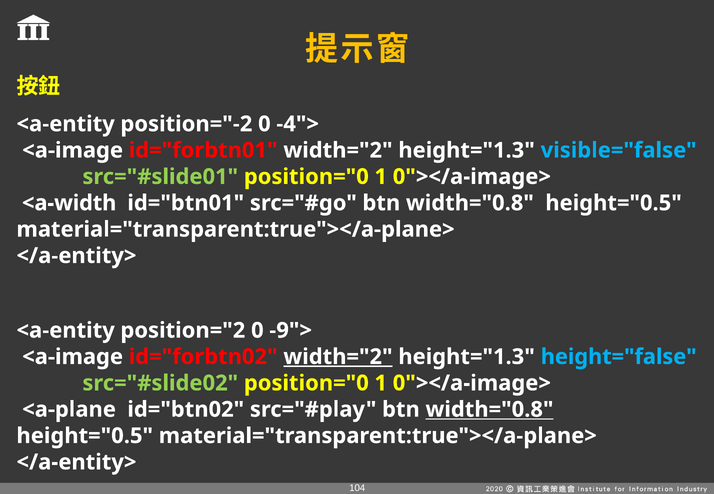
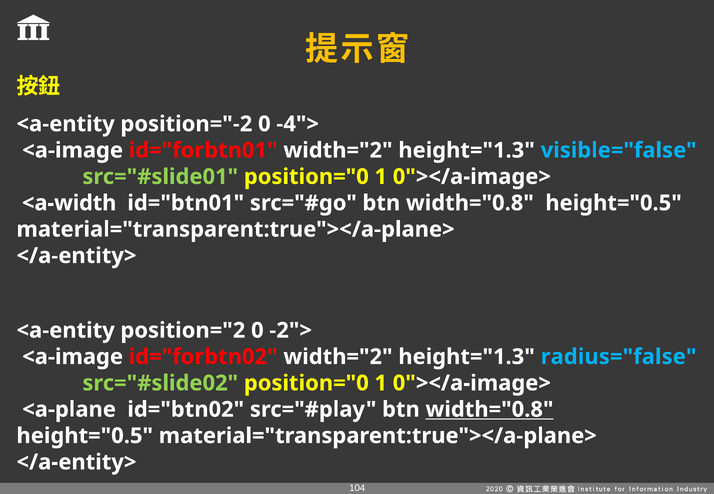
-9">: -9"> -> -2">
width="2 at (338, 357) underline: present -> none
height="false: height="false -> radius="false
